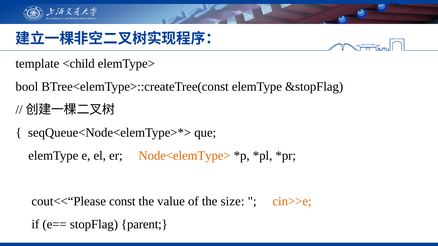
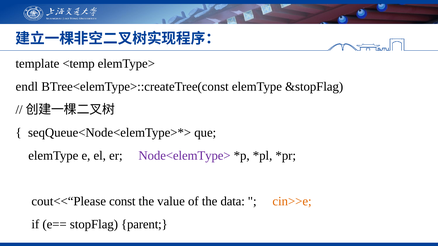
<child: <child -> <temp
bool: bool -> endl
Node<elemType> colour: orange -> purple
size: size -> data
